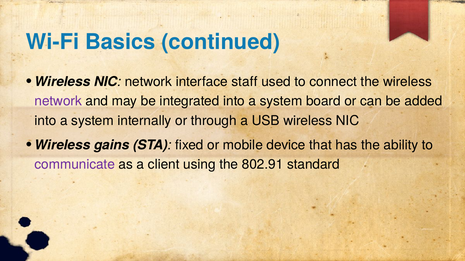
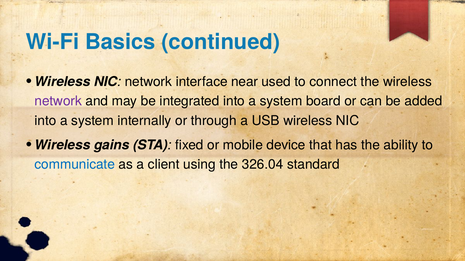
staff: staff -> near
communicate colour: purple -> blue
802.91: 802.91 -> 326.04
